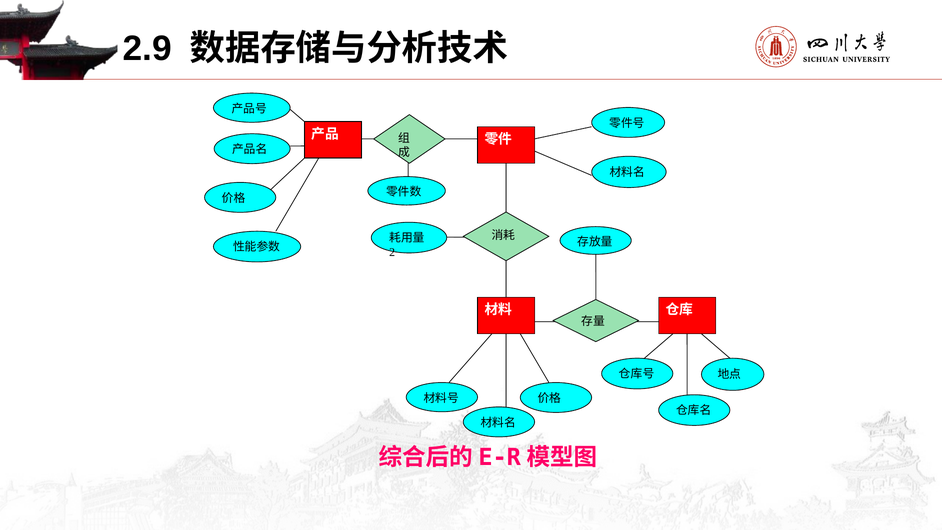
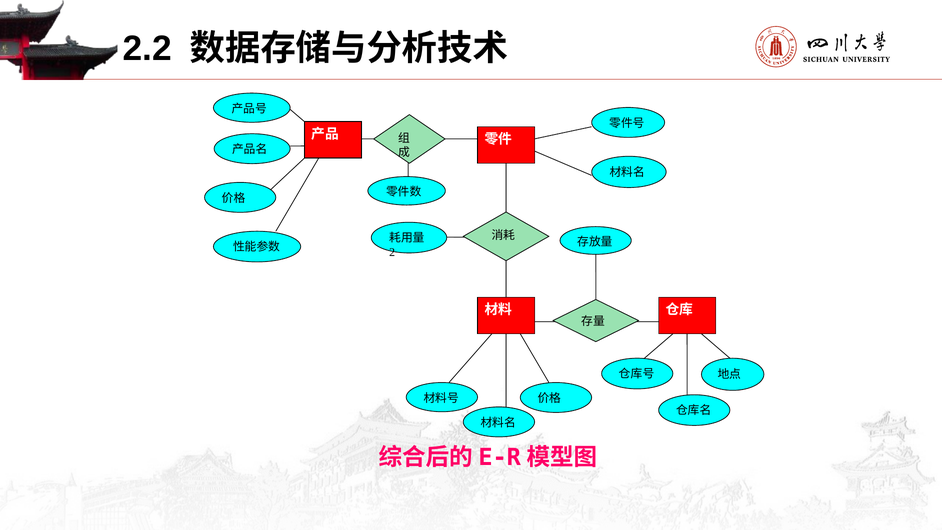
2.9: 2.9 -> 2.2
